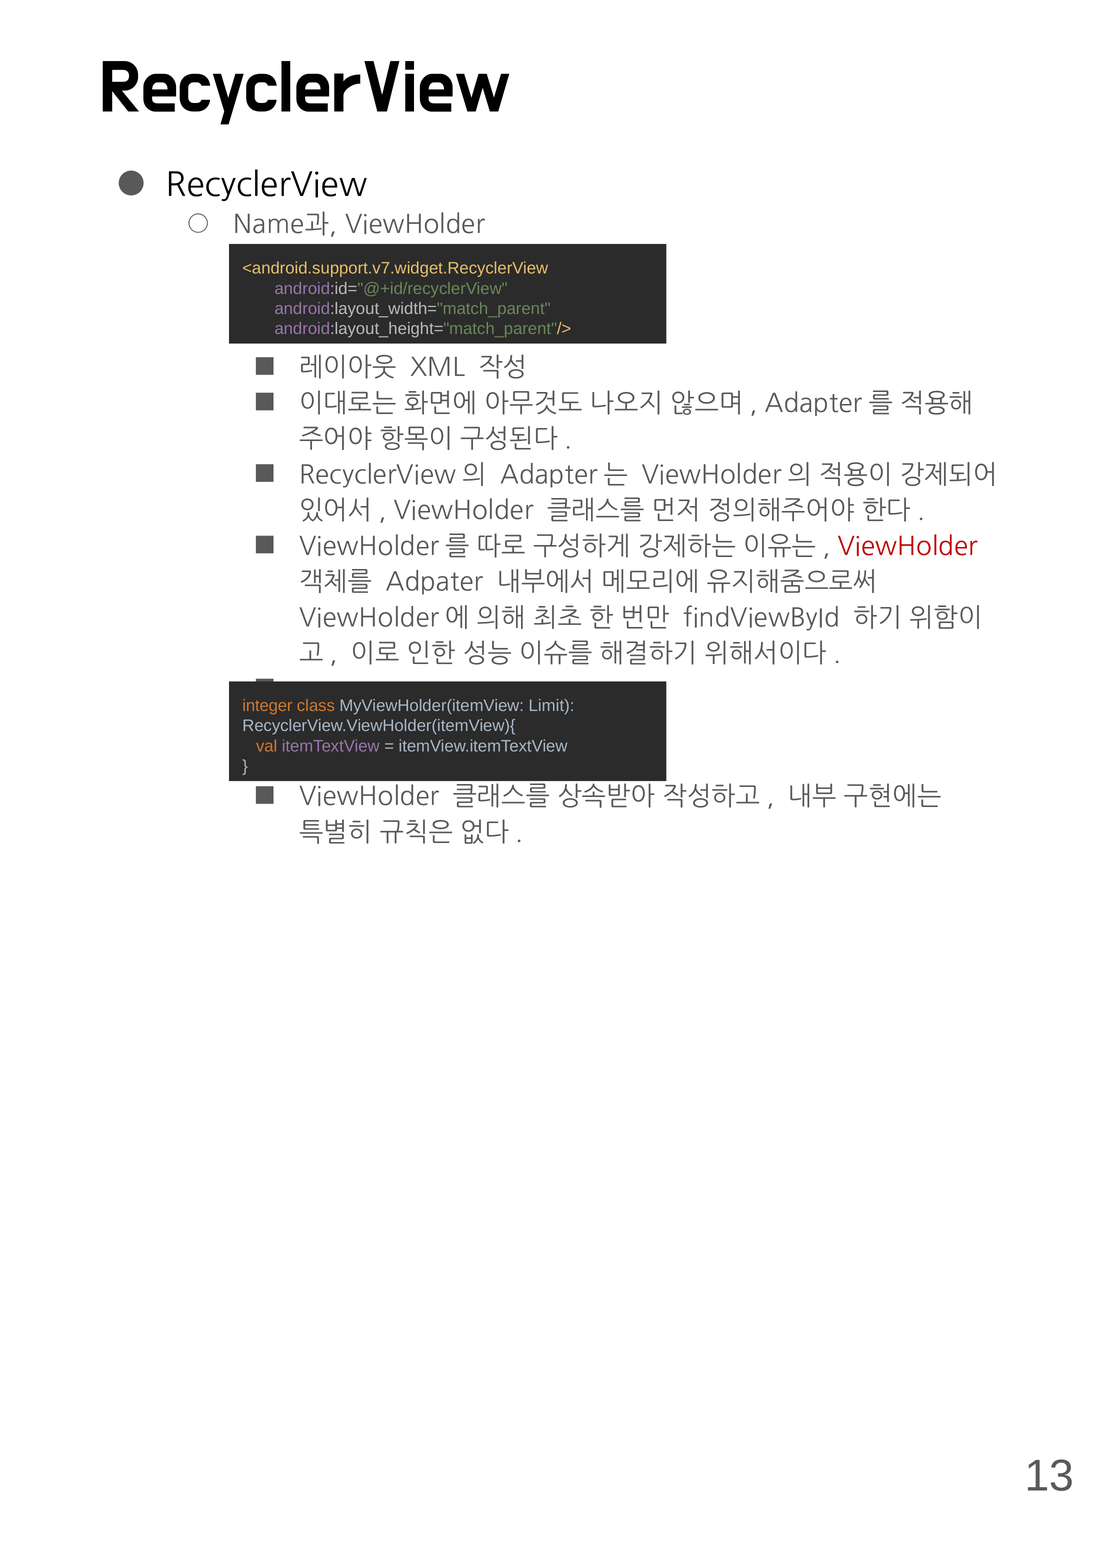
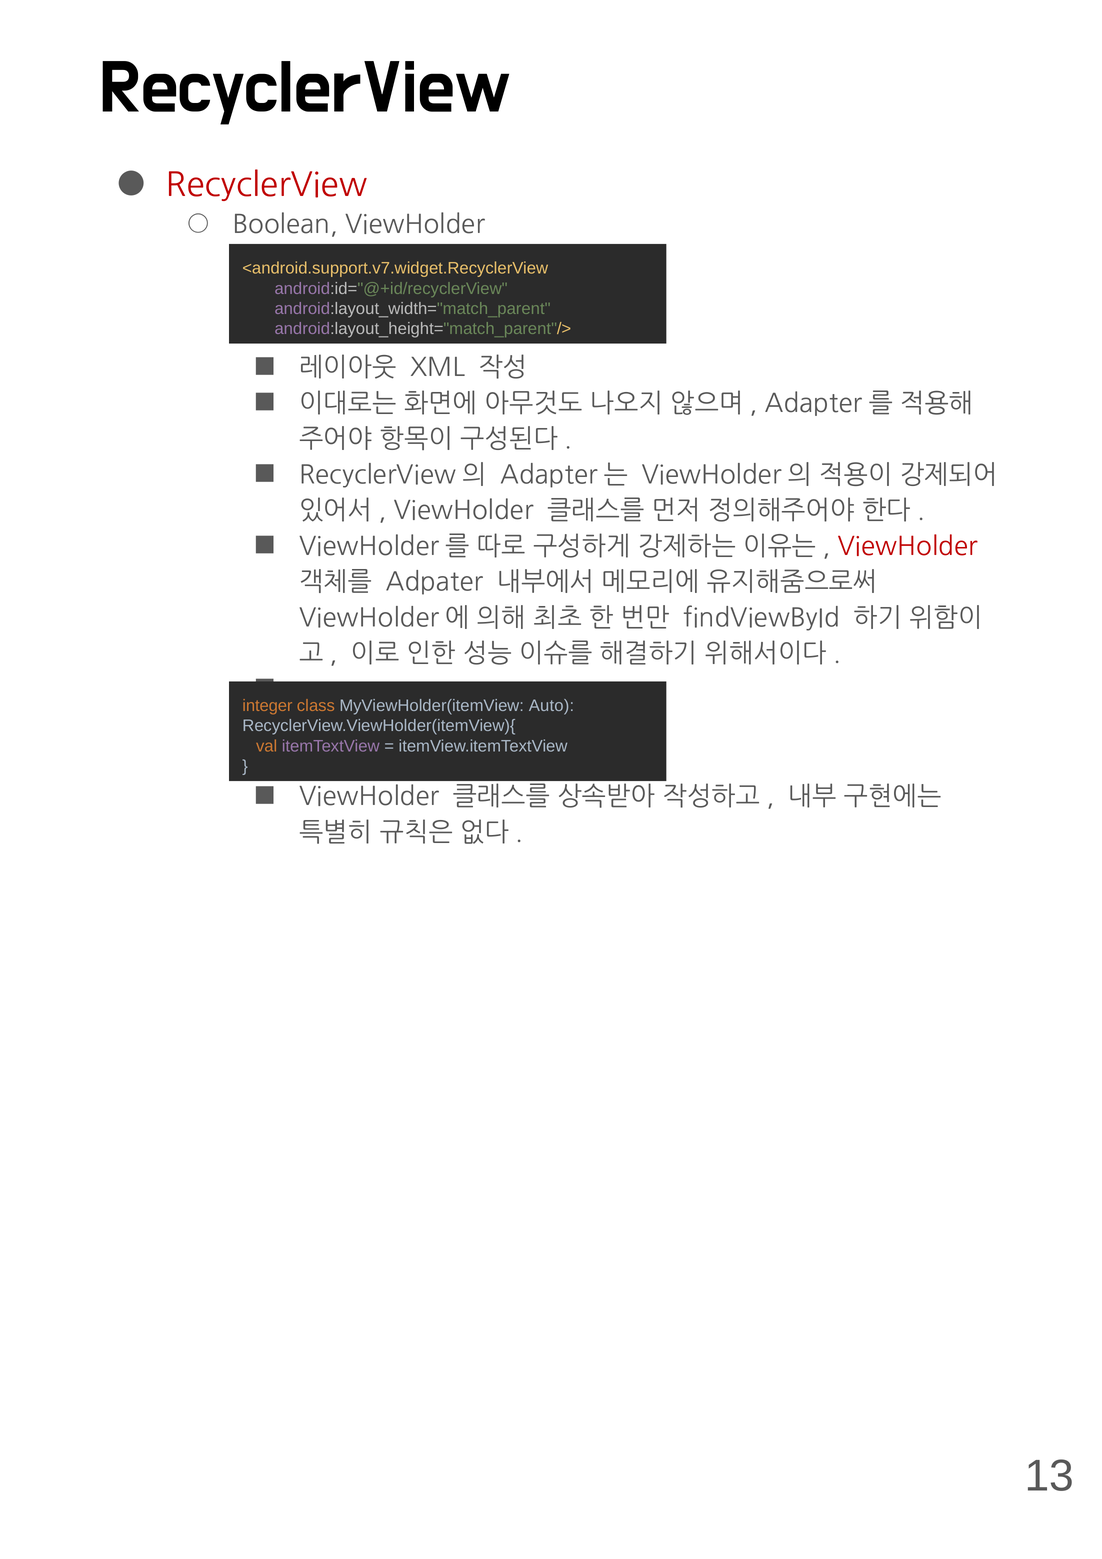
RecyclerView at (267, 185) colour: black -> red
Name과: Name과 -> Boolean
Limit: Limit -> Auto
